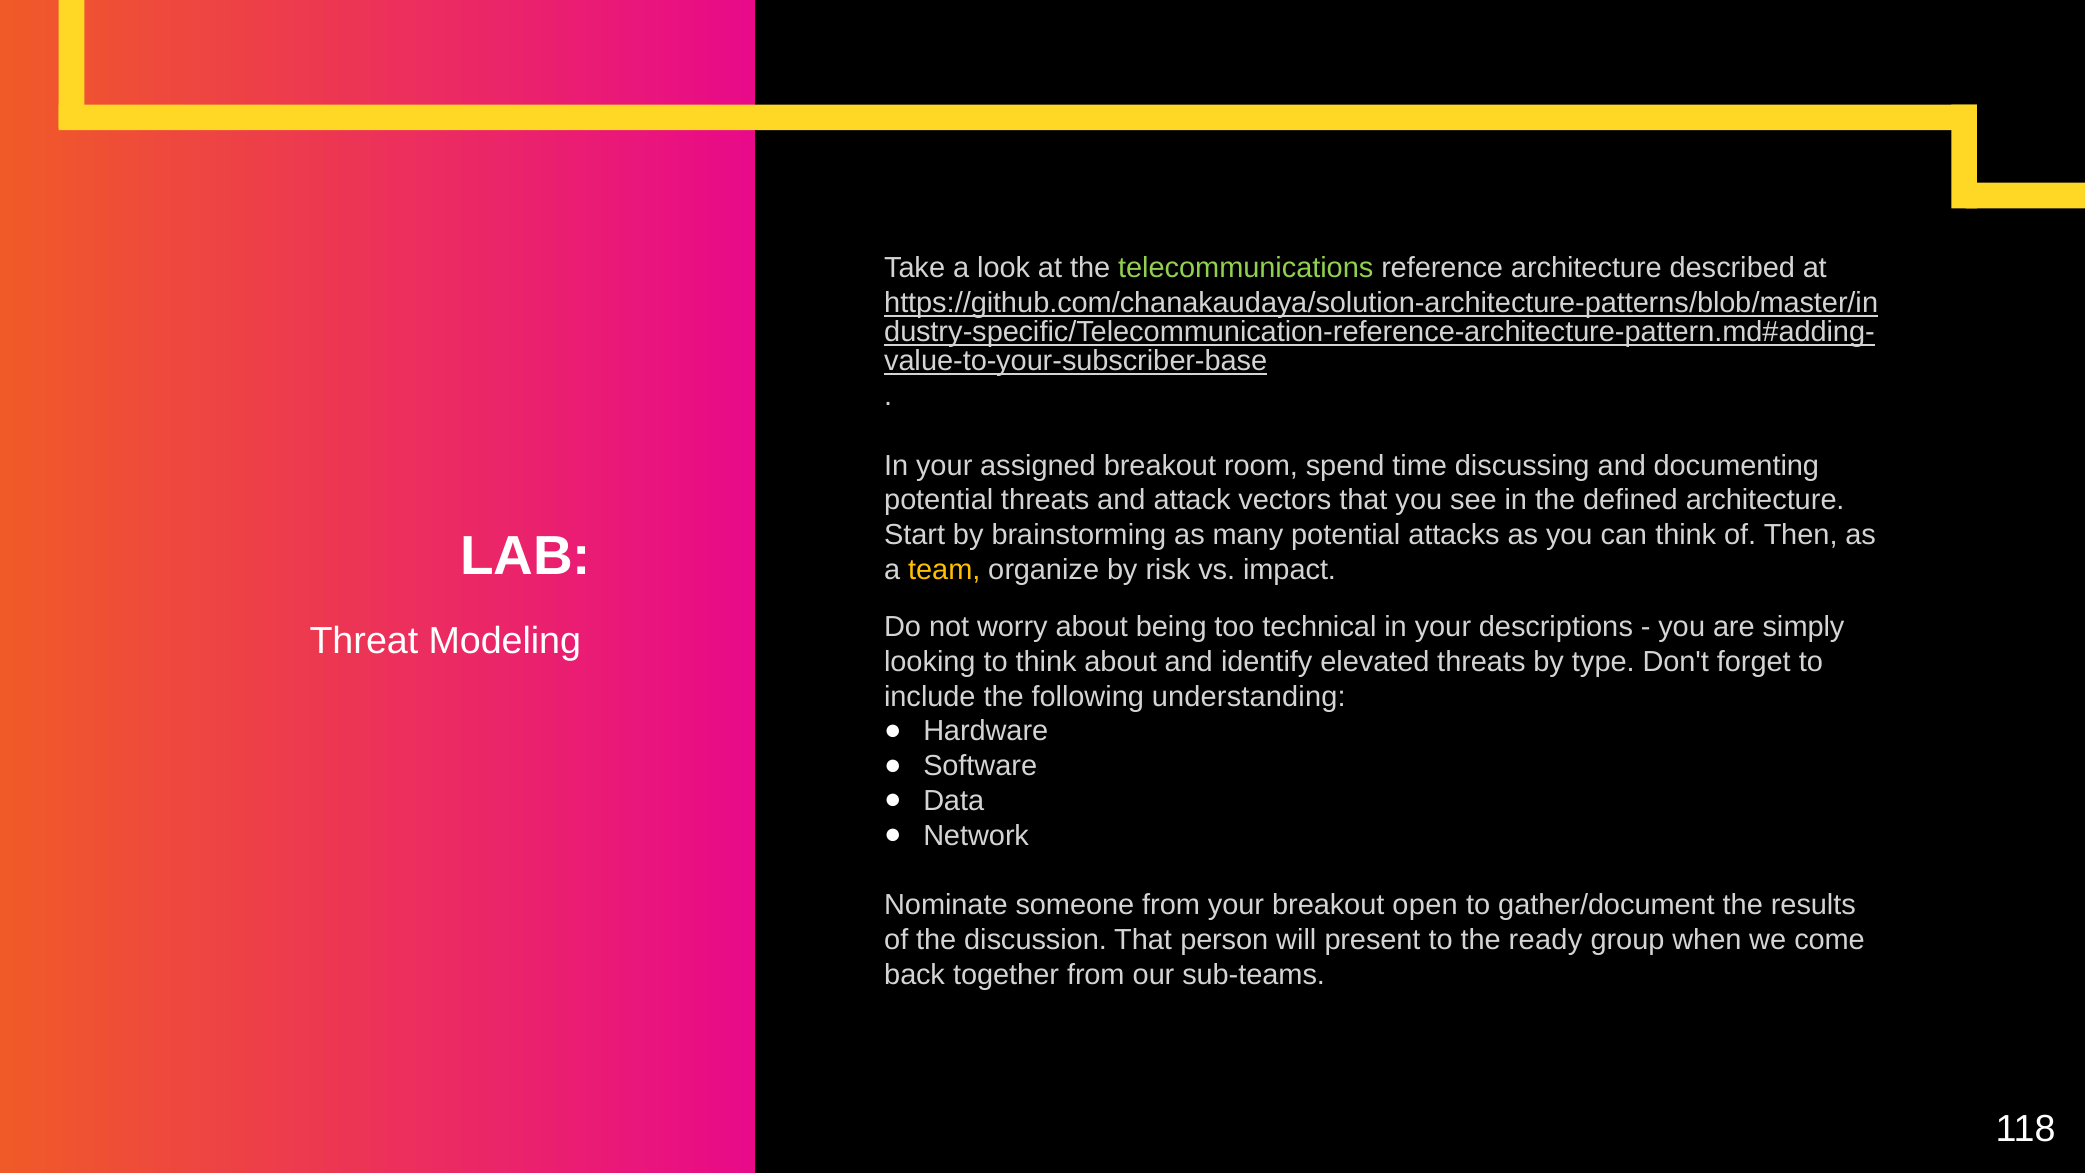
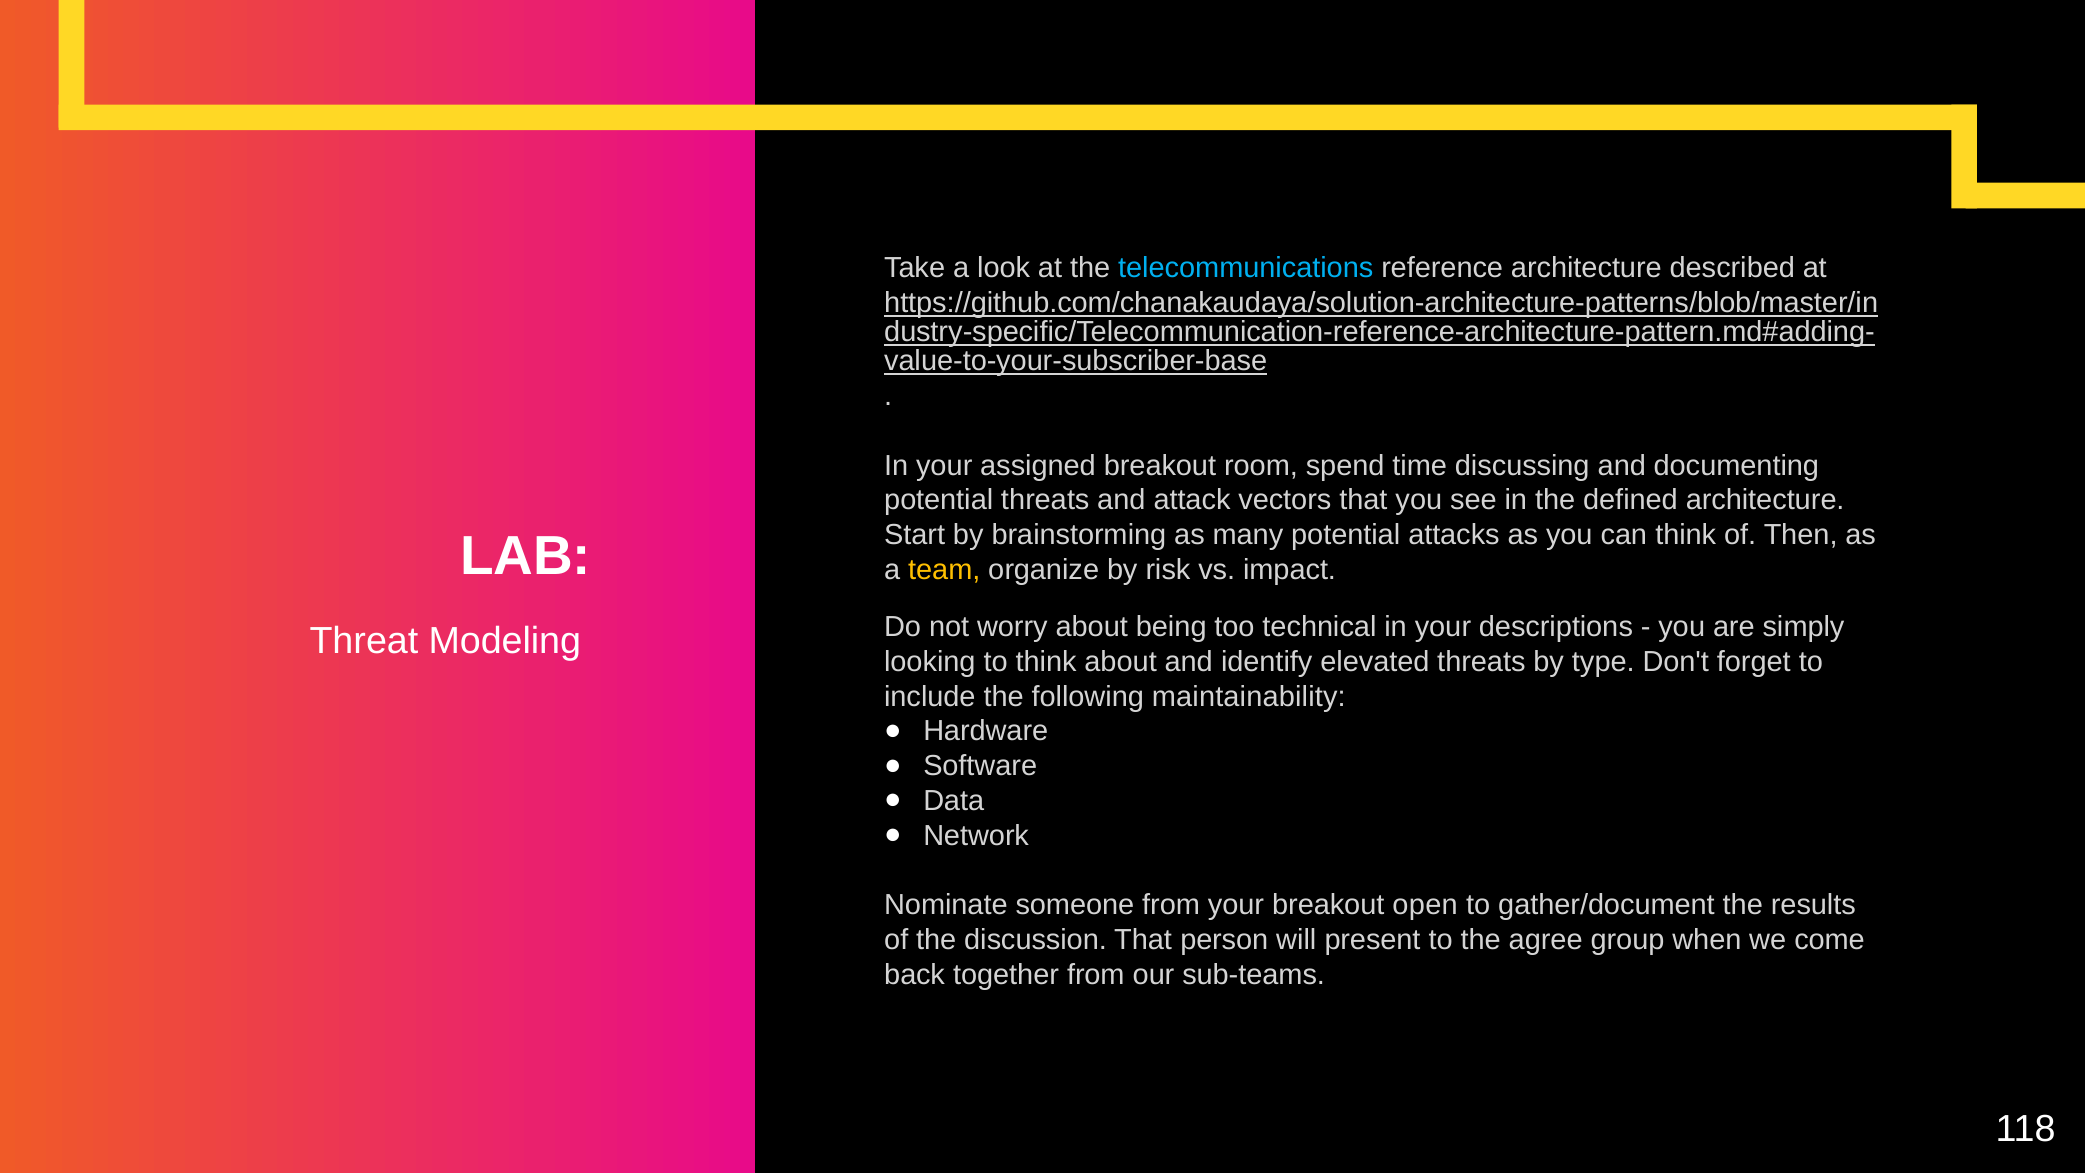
telecommunications colour: light green -> light blue
understanding: understanding -> maintainability
ready: ready -> agree
